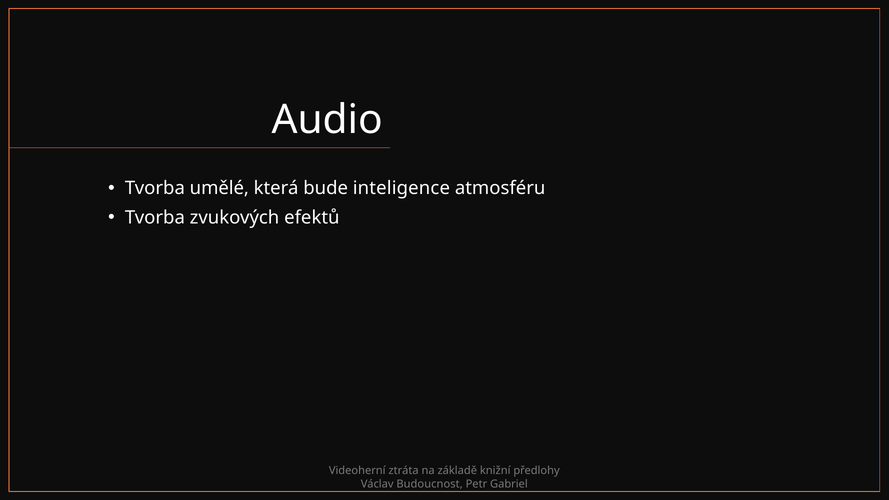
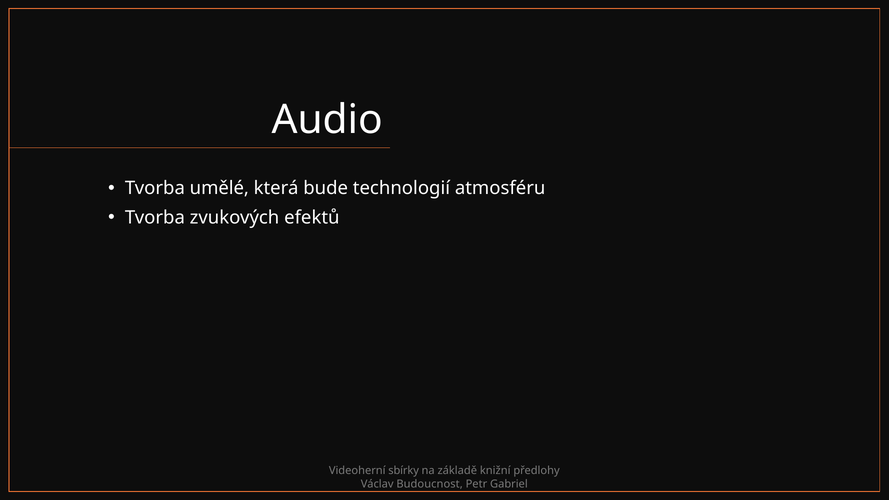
inteligence: inteligence -> technologií
ztráta: ztráta -> sbírky
